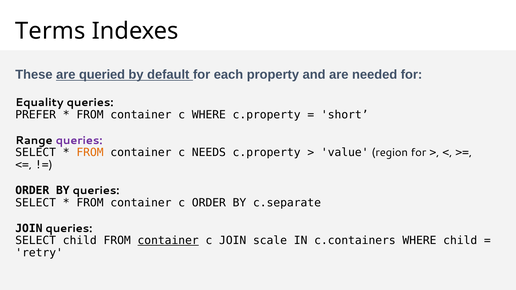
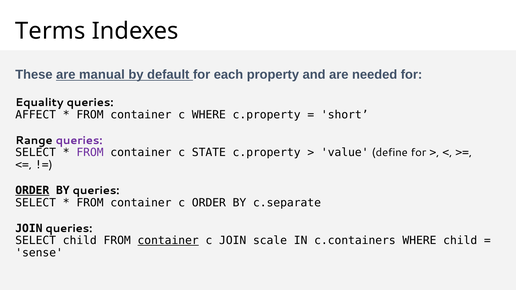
queried: queried -> manual
PREFER: PREFER -> AFFECT
FROM at (90, 153) colour: orange -> purple
NEEDS: NEEDS -> STATE
region: region -> define
ORDER at (32, 191) underline: none -> present
retry: retry -> sense
